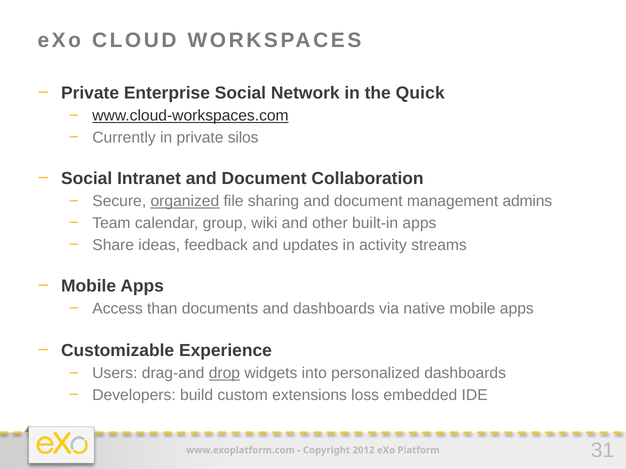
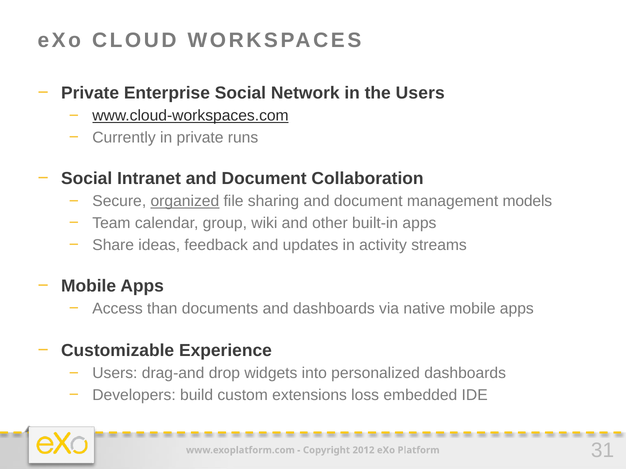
the Quick: Quick -> Users
silos: silos -> runs
admins: admins -> models
drop underline: present -> none
